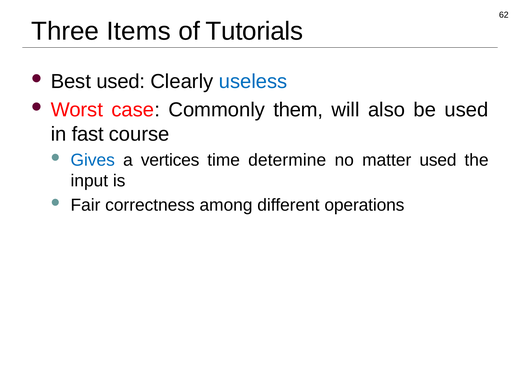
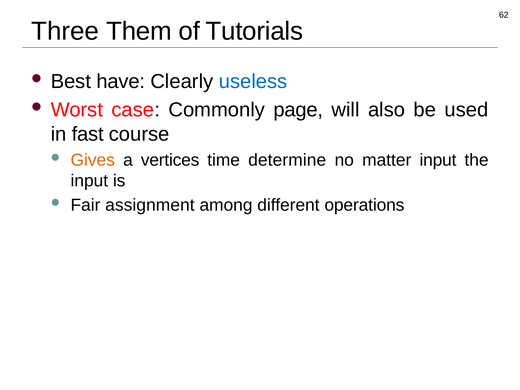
Items: Items -> Them
Best used: used -> have
them: them -> page
Gives colour: blue -> orange
matter used: used -> input
correctness: correctness -> assignment
